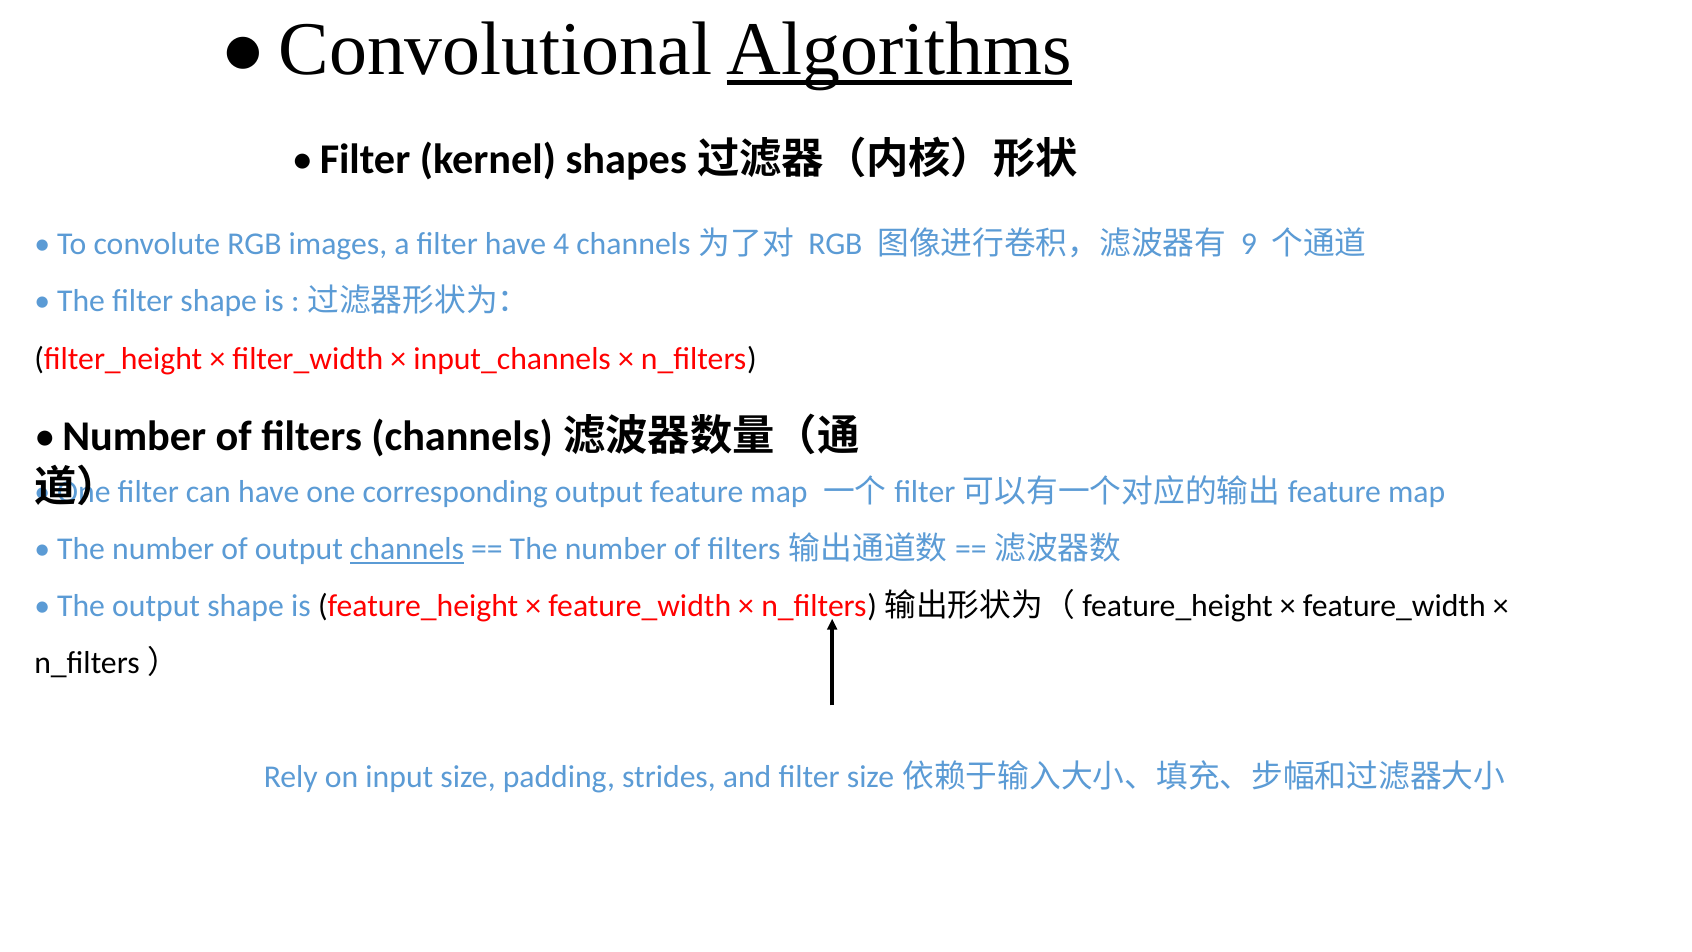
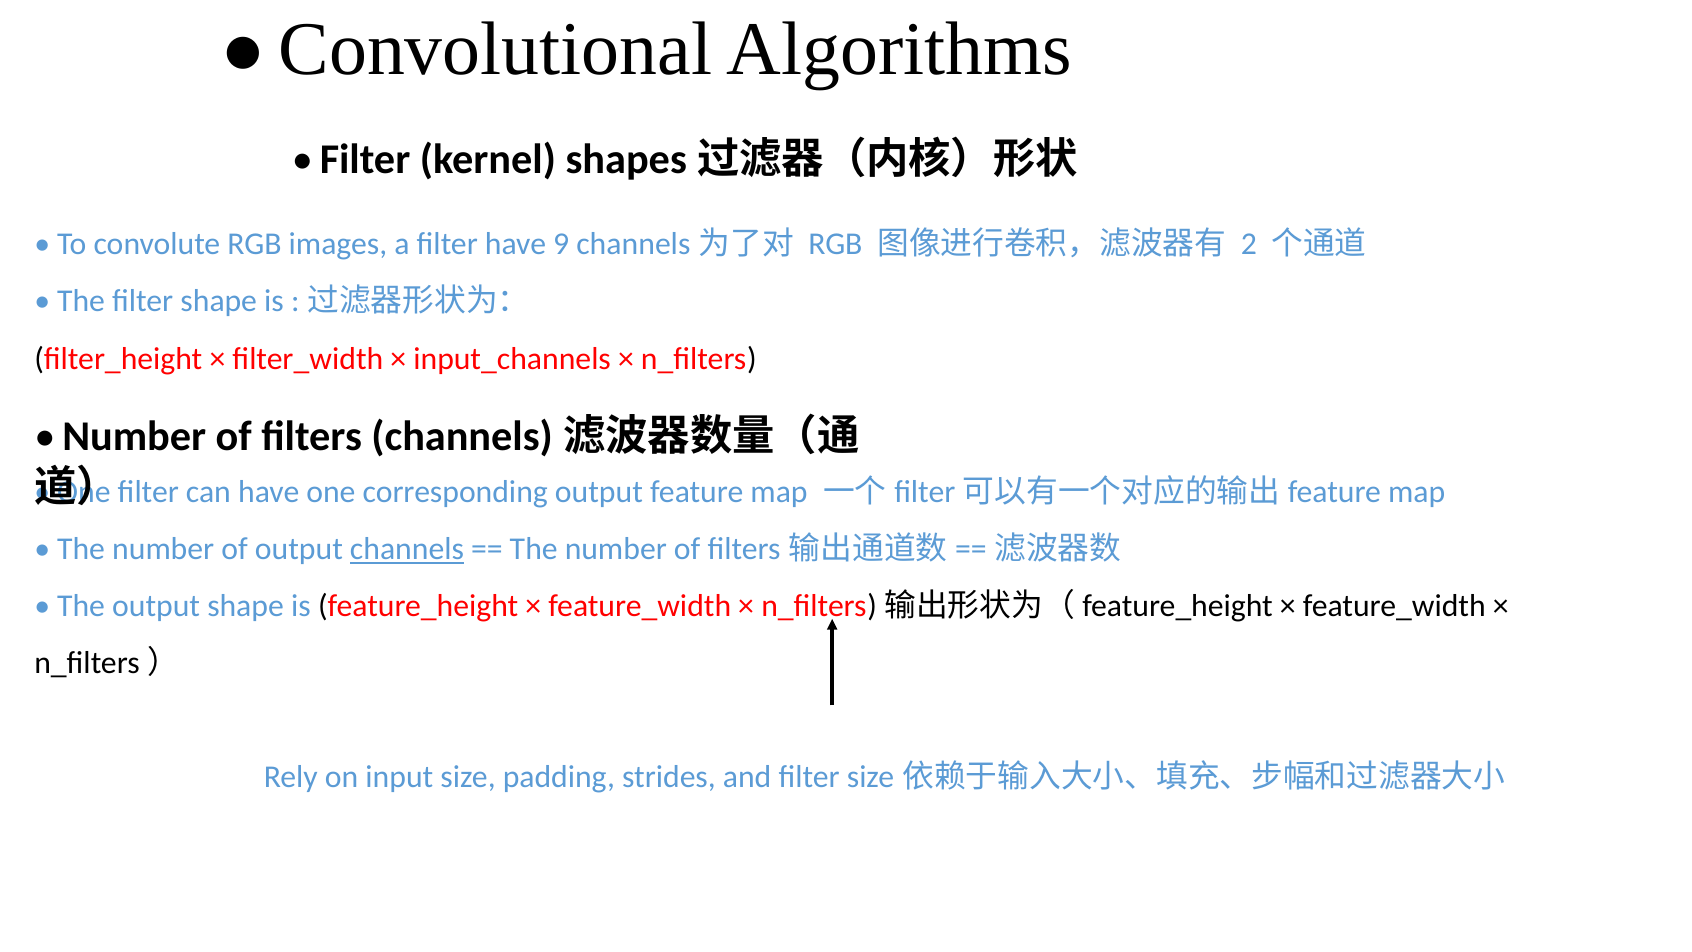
Algorithms underline: present -> none
4: 4 -> 9
9: 9 -> 2
